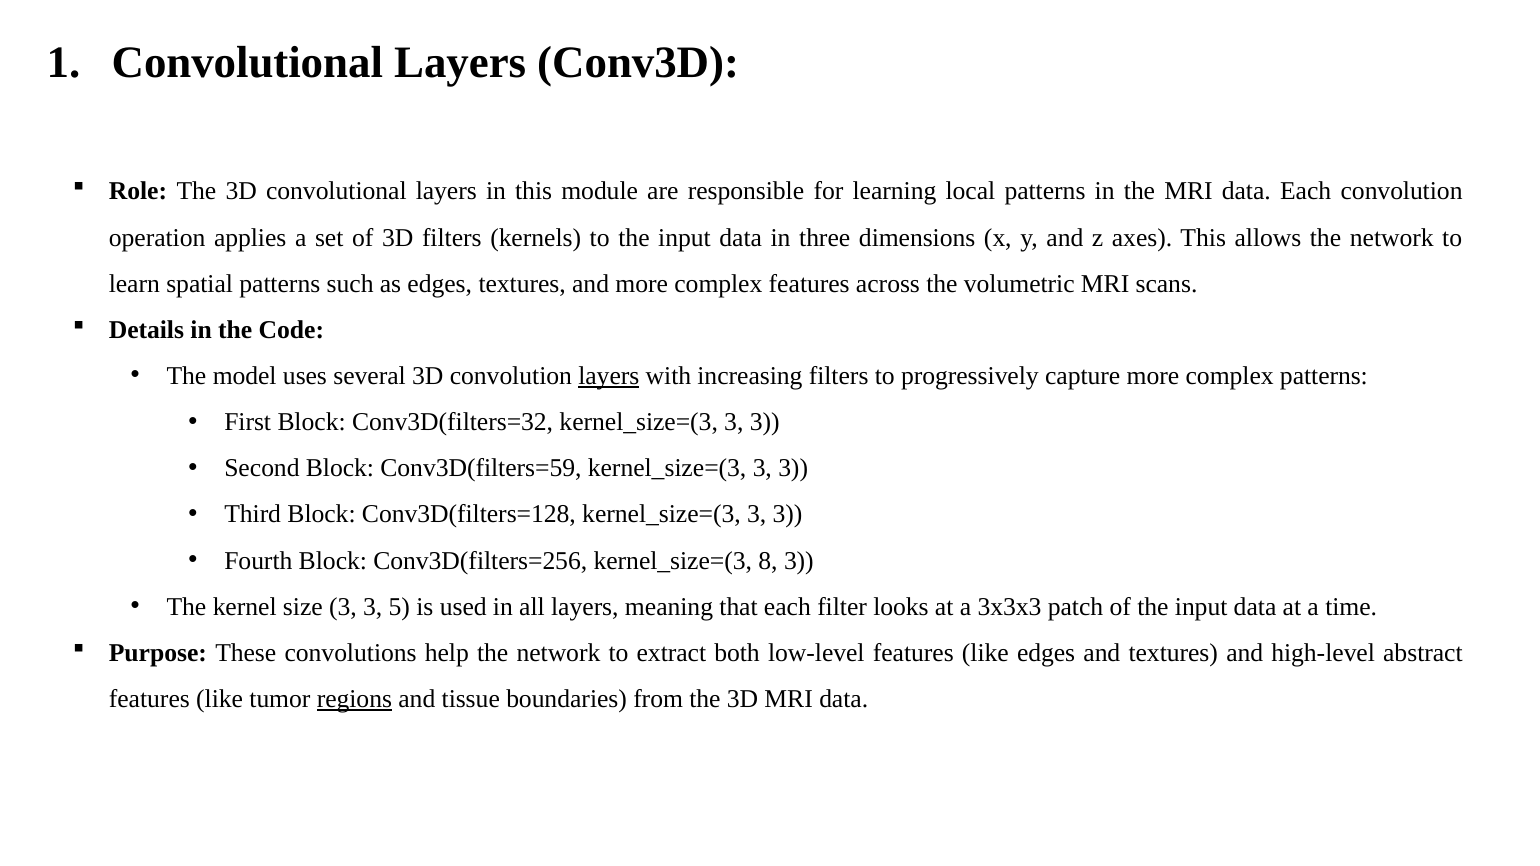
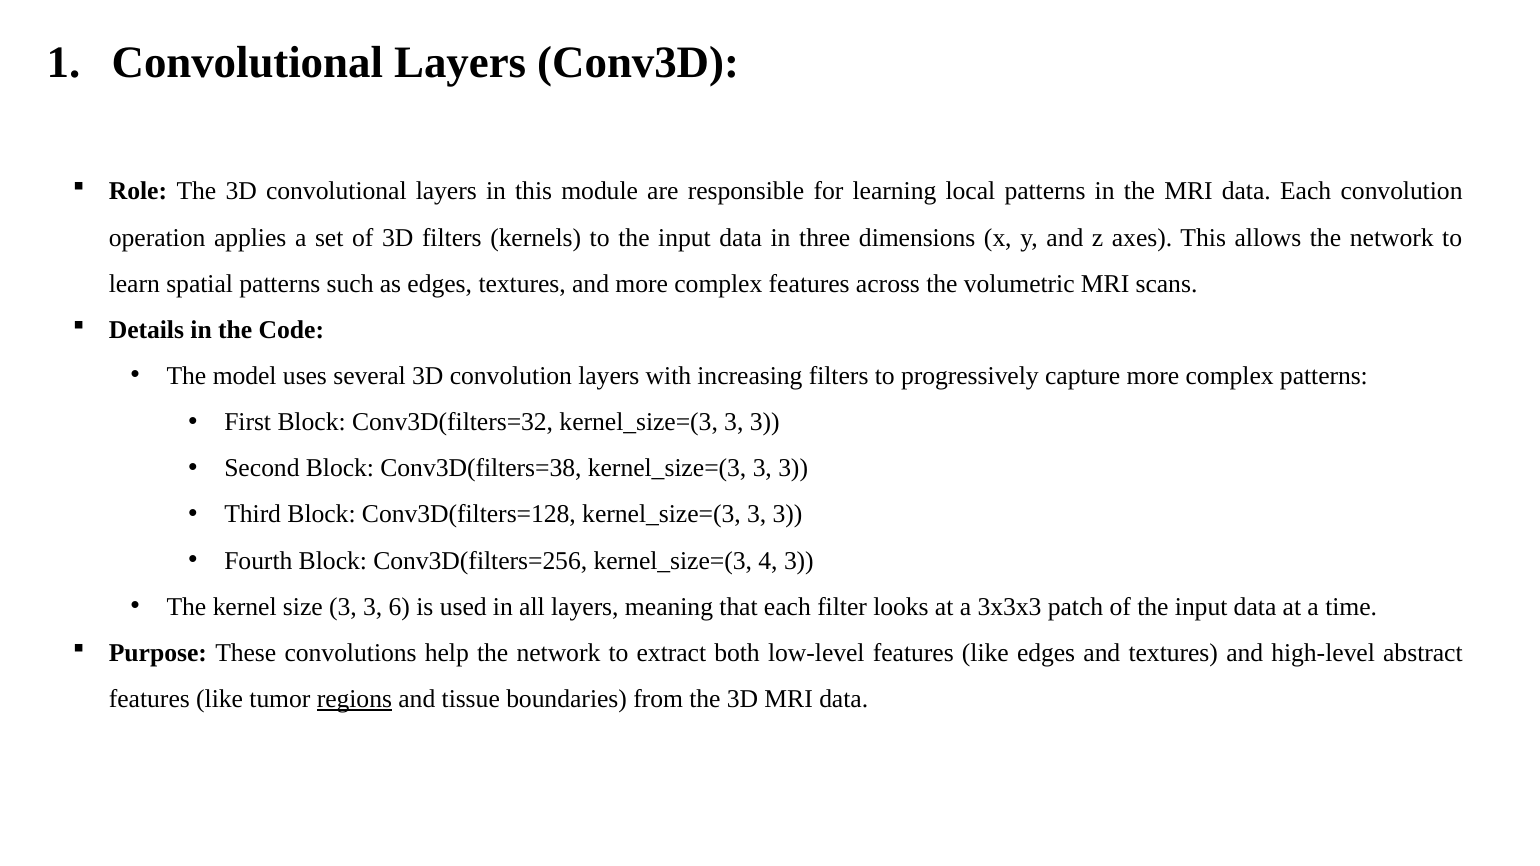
layers at (609, 376) underline: present -> none
Conv3D(filters=59: Conv3D(filters=59 -> Conv3D(filters=38
8: 8 -> 4
5: 5 -> 6
